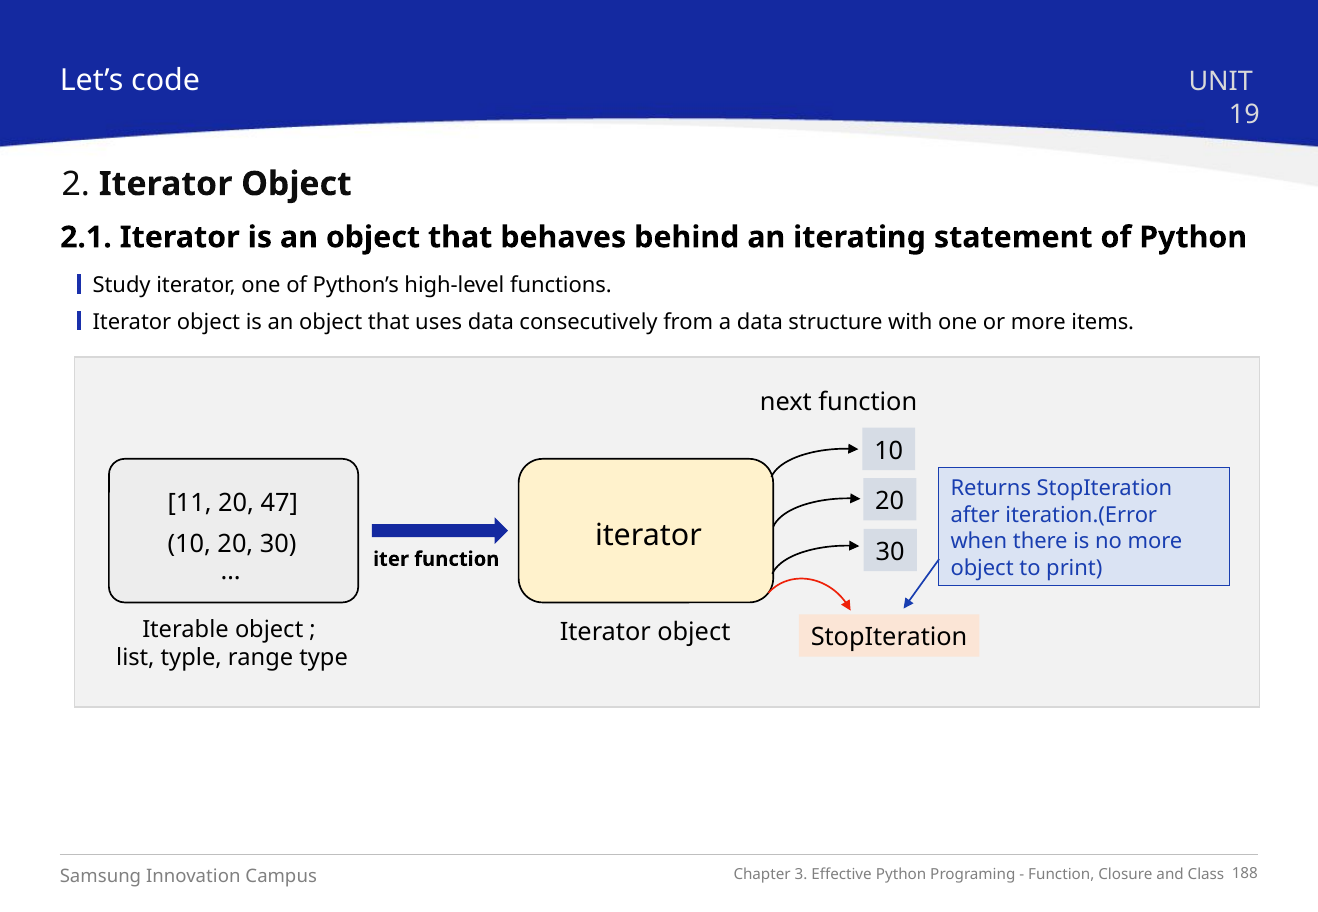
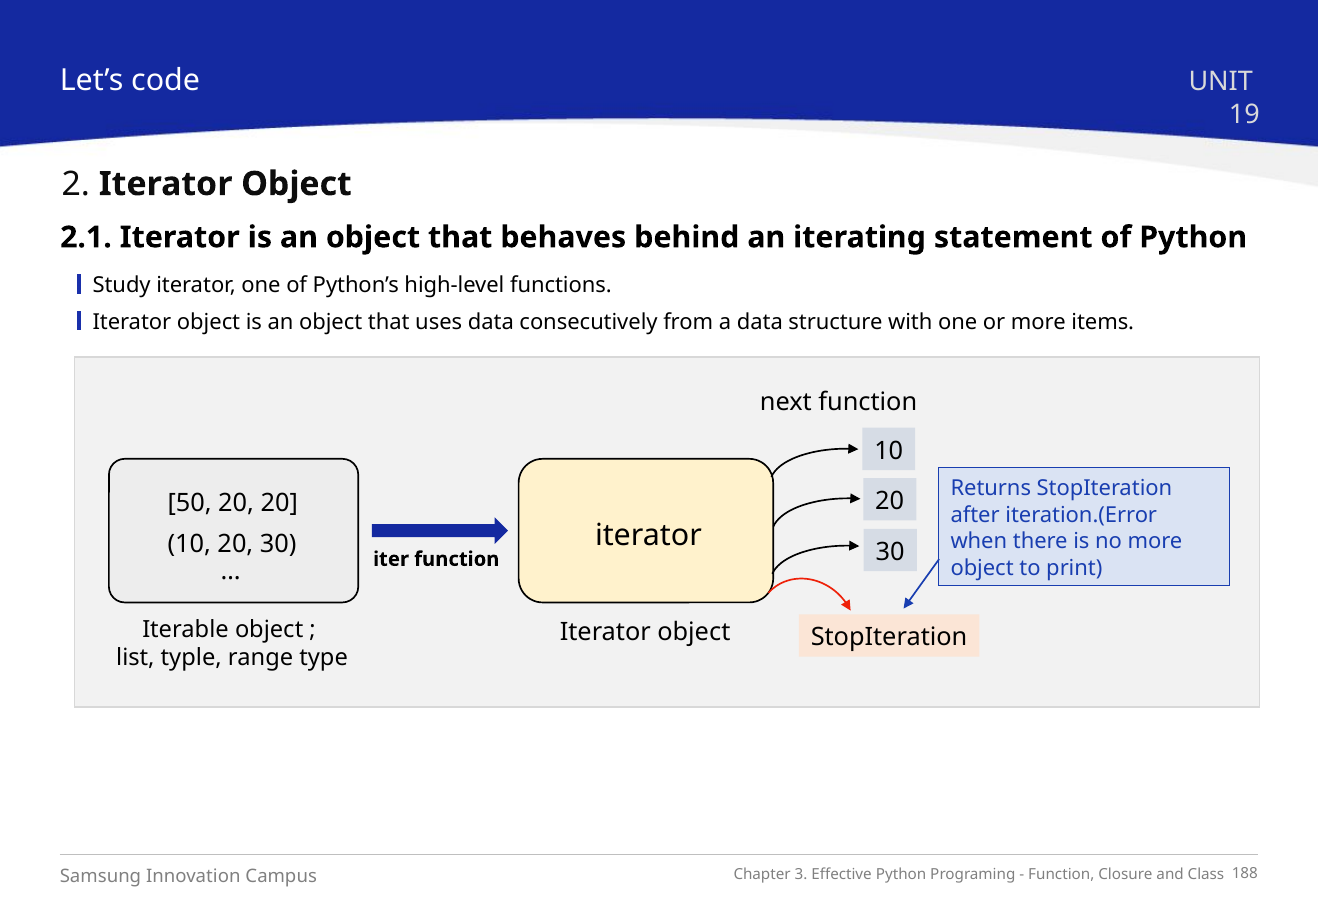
11: 11 -> 50
20 47: 47 -> 20
